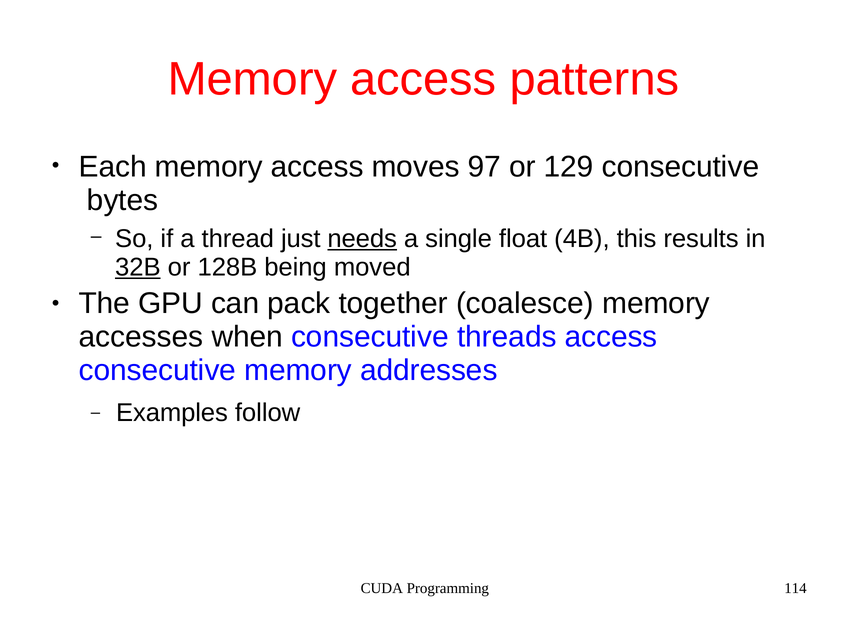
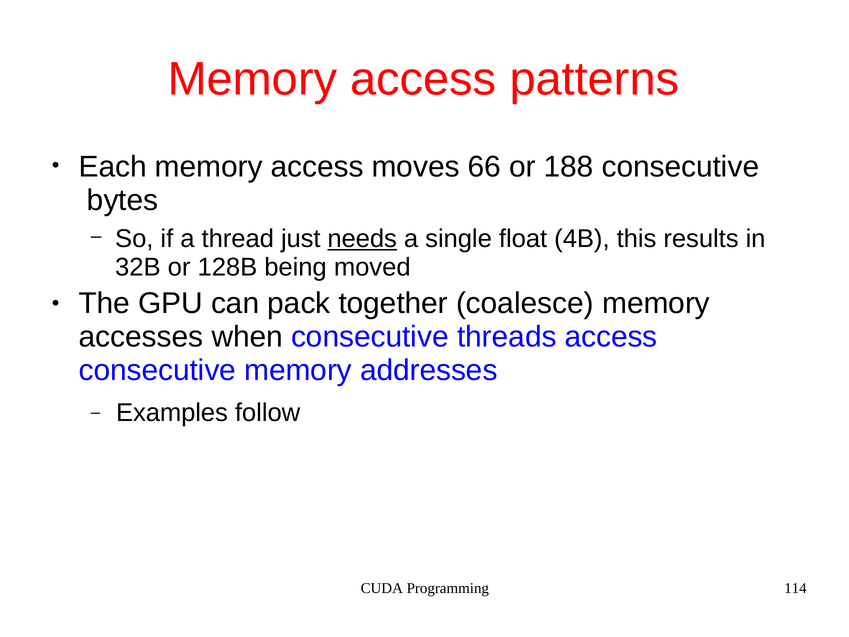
97: 97 -> 66
129: 129 -> 188
32B underline: present -> none
